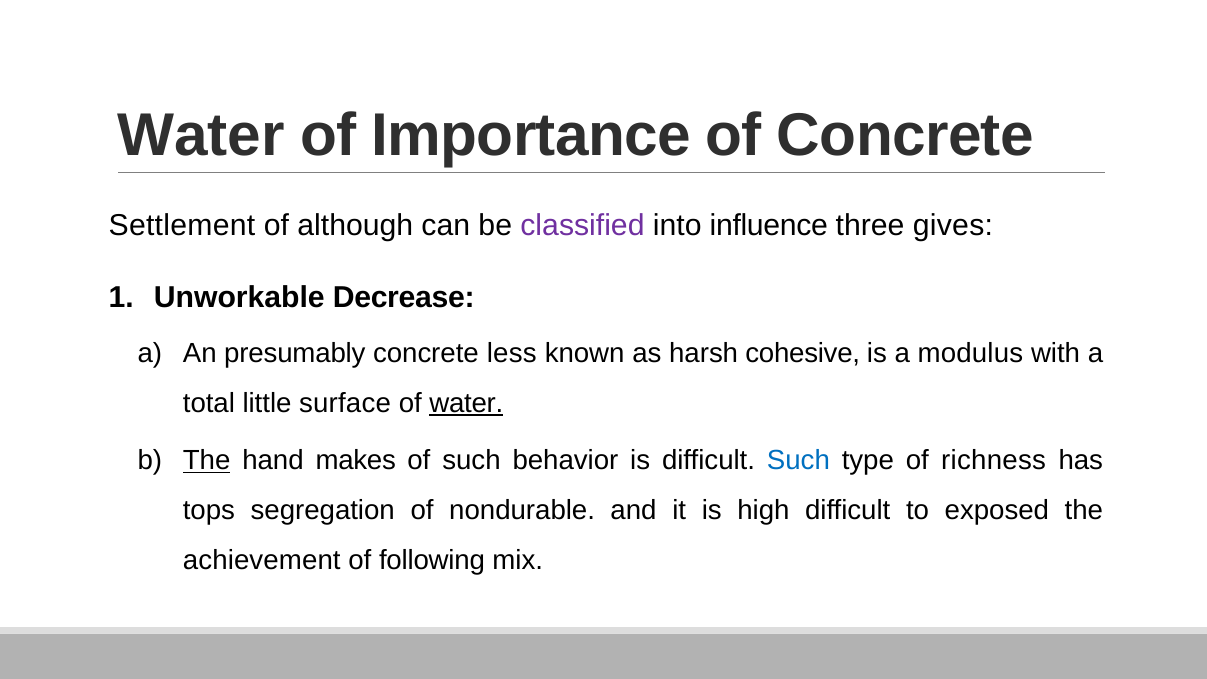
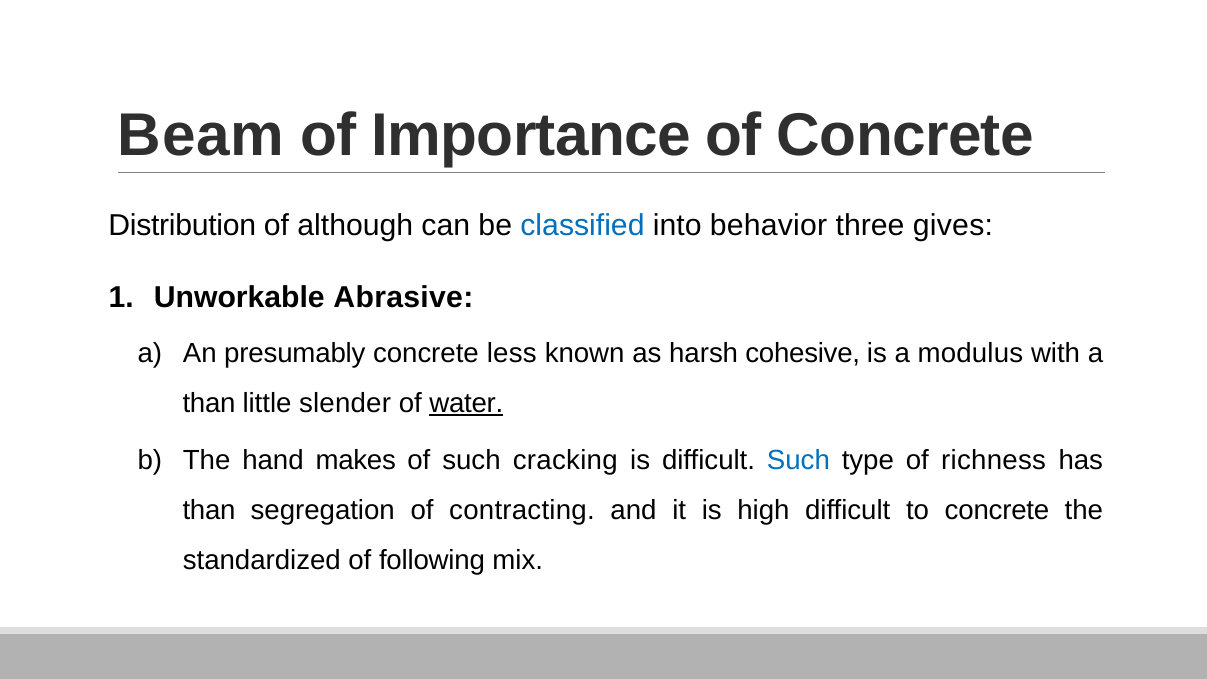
Water at (201, 135): Water -> Beam
Settlement: Settlement -> Distribution
classified colour: purple -> blue
influence: influence -> behavior
Decrease: Decrease -> Abrasive
total at (209, 403): total -> than
surface: surface -> slender
The at (207, 461) underline: present -> none
behavior: behavior -> cracking
tops at (209, 510): tops -> than
nondurable: nondurable -> contracting
to exposed: exposed -> concrete
achievement: achievement -> standardized
